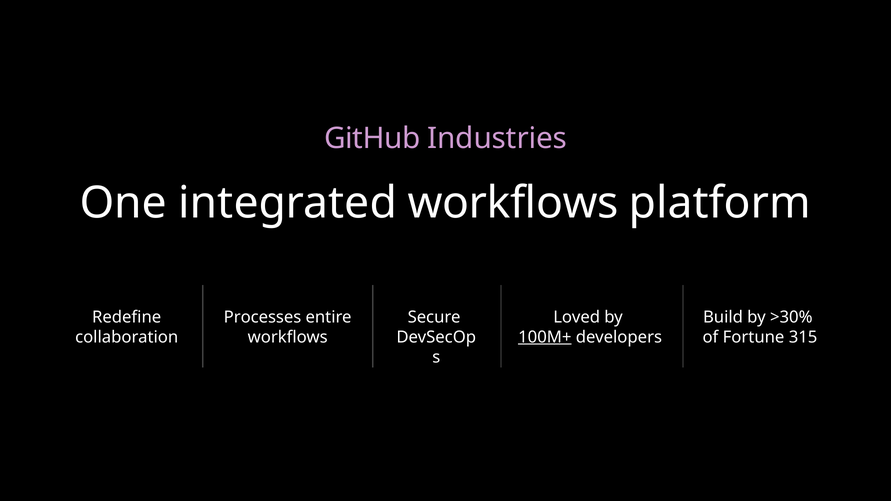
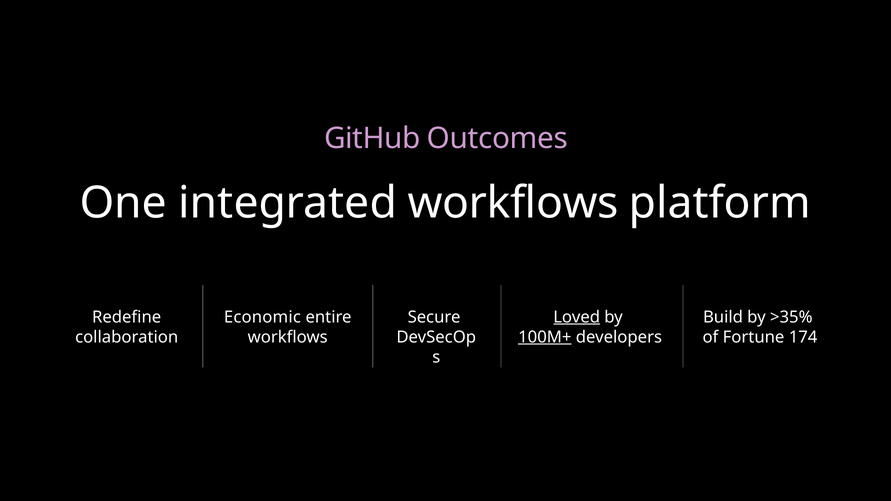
Industries: Industries -> Outcomes
Processes: Processes -> Economic
Loved underline: none -> present
>30%: >30% -> >35%
315: 315 -> 174
